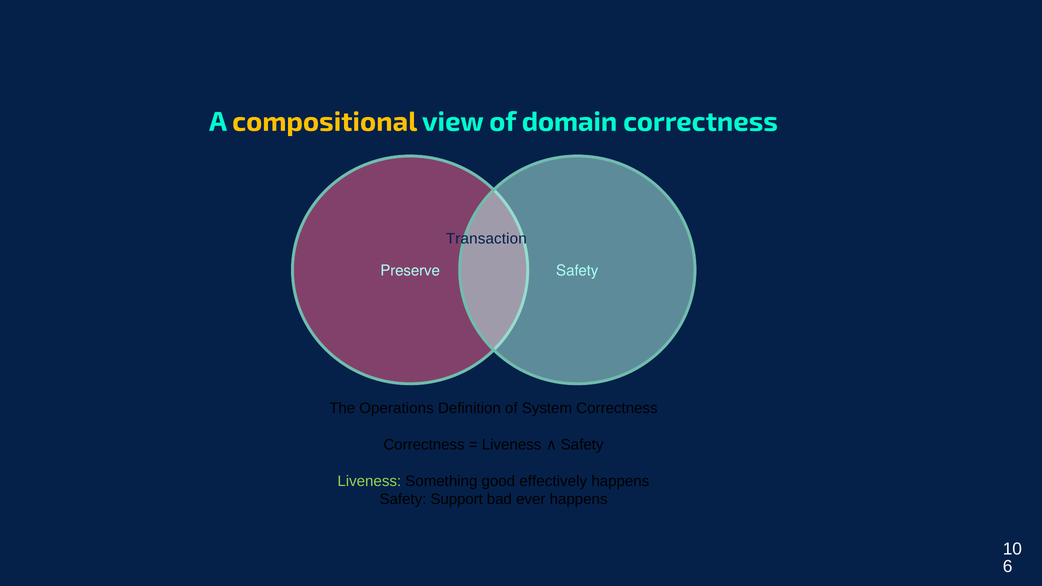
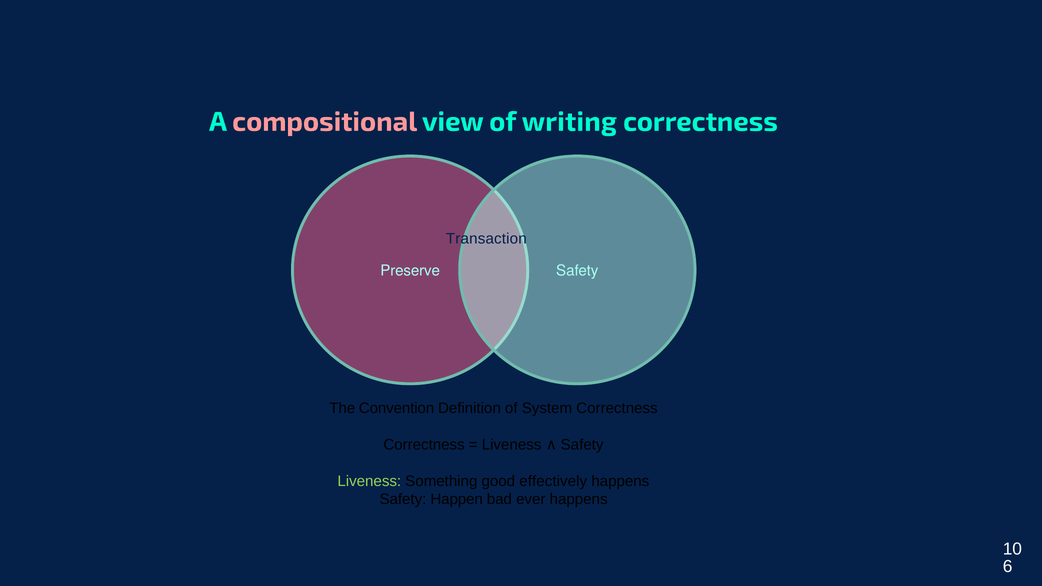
compositional colour: yellow -> pink
domain: domain -> writing
Operations: Operations -> Convention
Support: Support -> Happen
